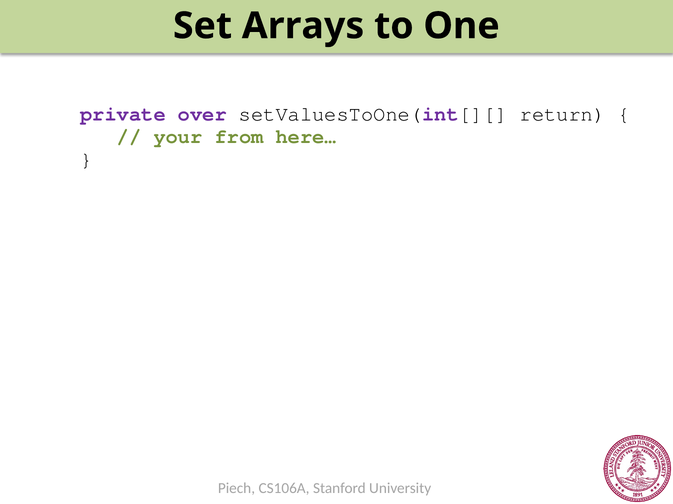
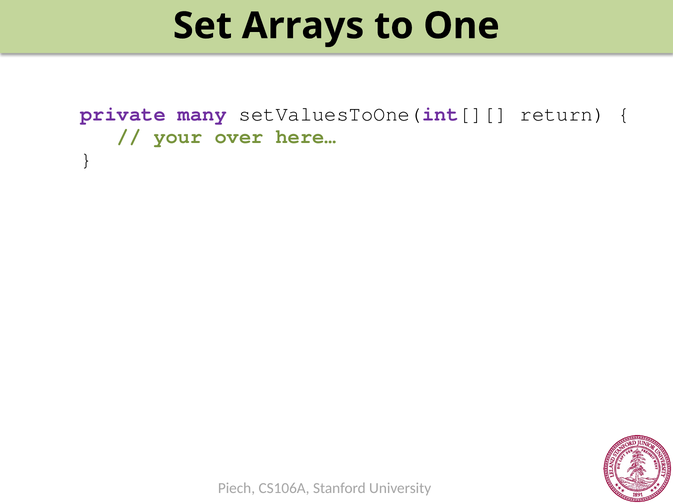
over: over -> many
from: from -> over
